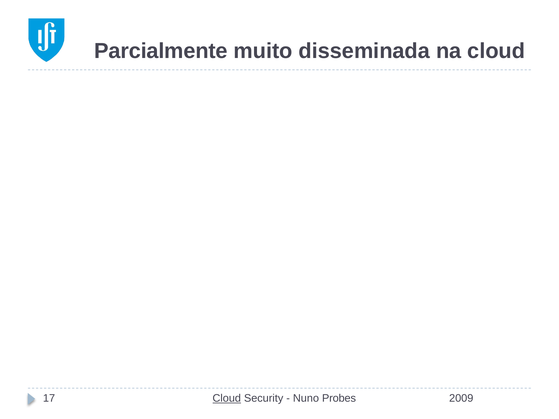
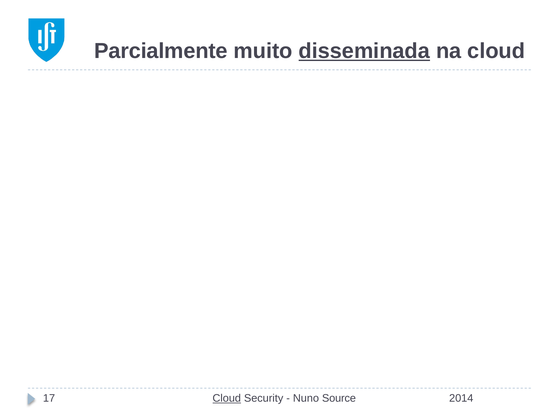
disseminada underline: none -> present
Probes: Probes -> Source
2009: 2009 -> 2014
